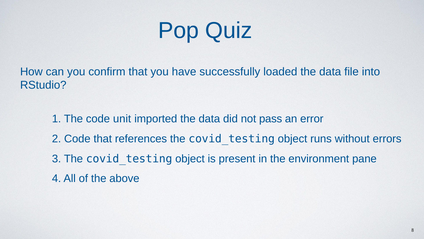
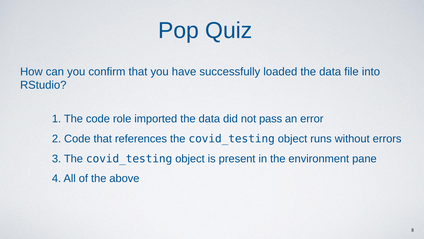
unit: unit -> role
